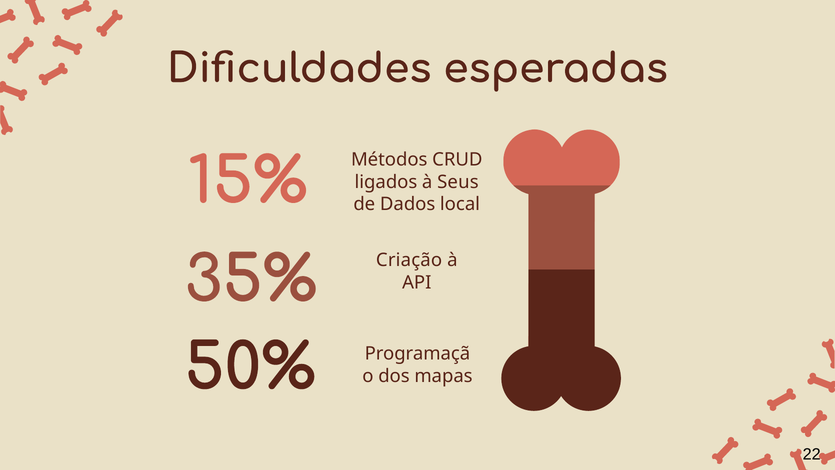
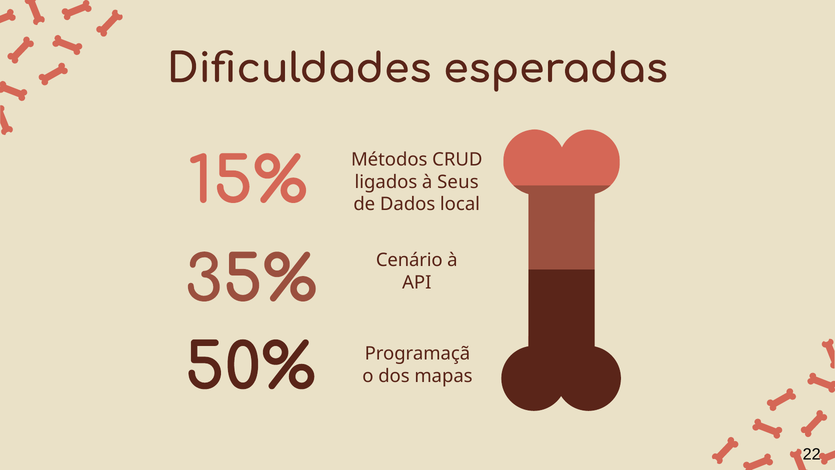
Criação: Criação -> Cenário
